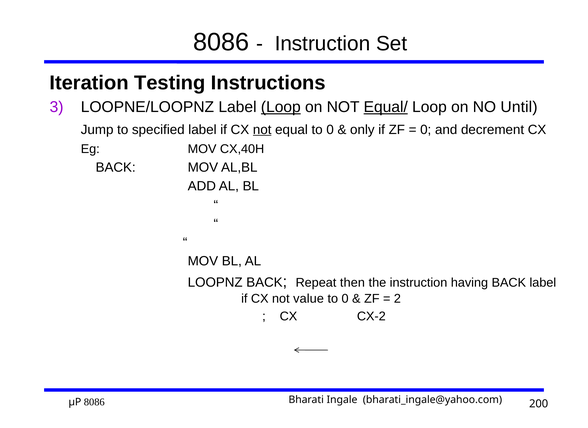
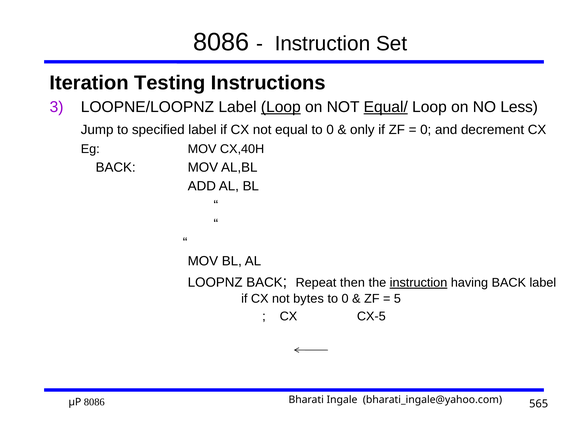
Until: Until -> Less
not at (262, 130) underline: present -> none
instruction at (418, 283) underline: none -> present
value: value -> bytes
2: 2 -> 5
CX-2: CX-2 -> CX-5
200: 200 -> 565
